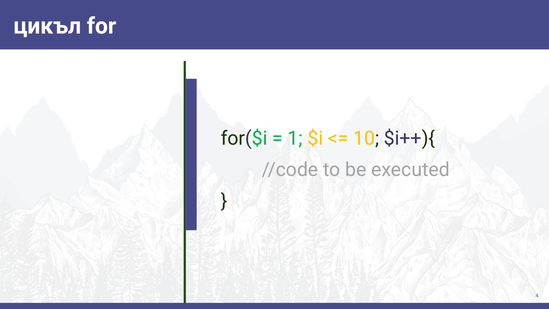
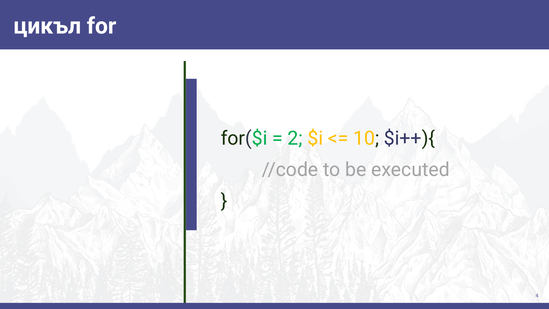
1: 1 -> 2
